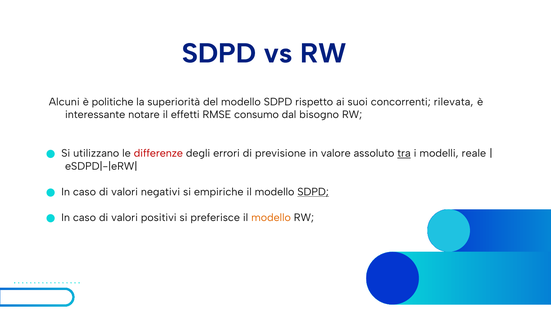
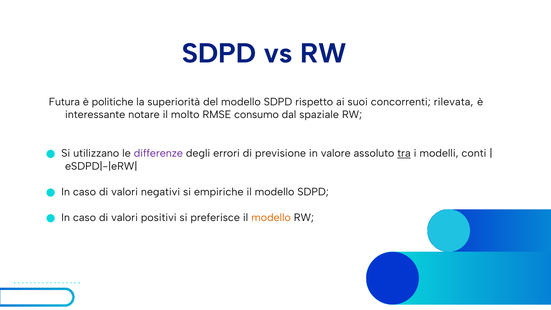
Alcuni: Alcuni -> Futura
effetti: effetti -> molto
bisogno: bisogno -> spaziale
differenze colour: red -> purple
reale: reale -> conti
SDPD at (313, 192) underline: present -> none
